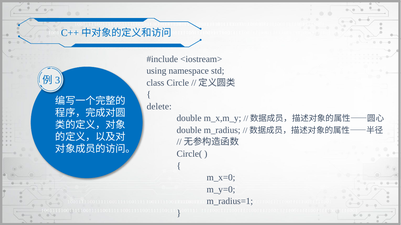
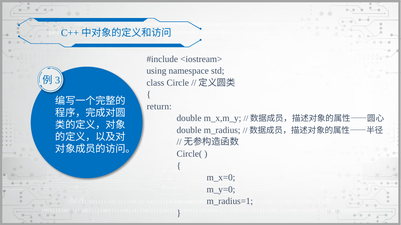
delete: delete -> return
